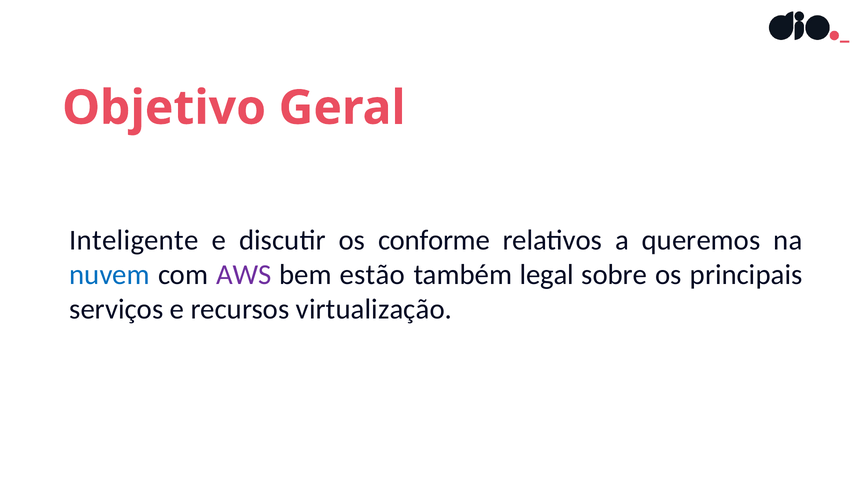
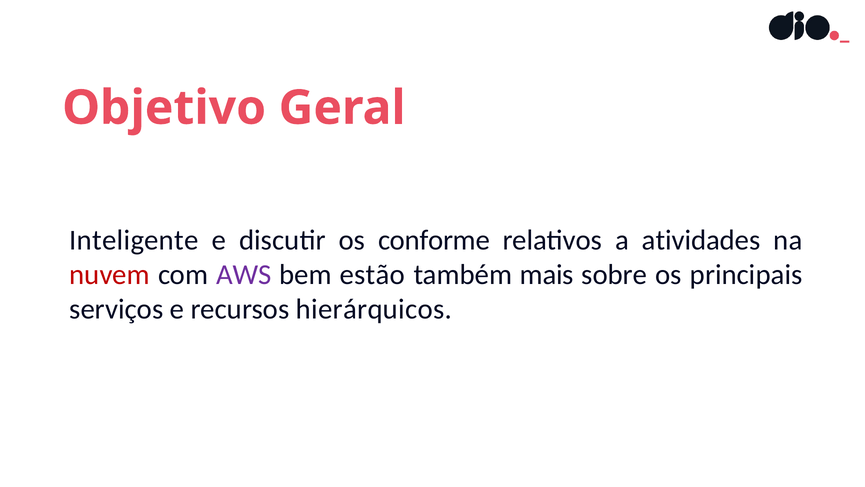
queremos: queremos -> atividades
nuvem colour: blue -> red
legal: legal -> mais
virtualização: virtualização -> hierárquicos
